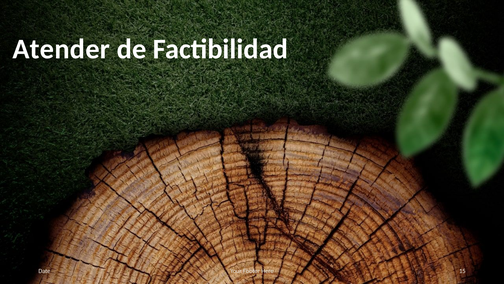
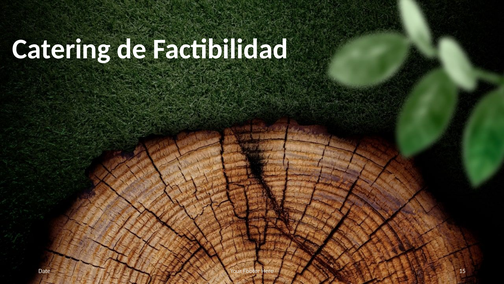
Atender: Atender -> Catering
